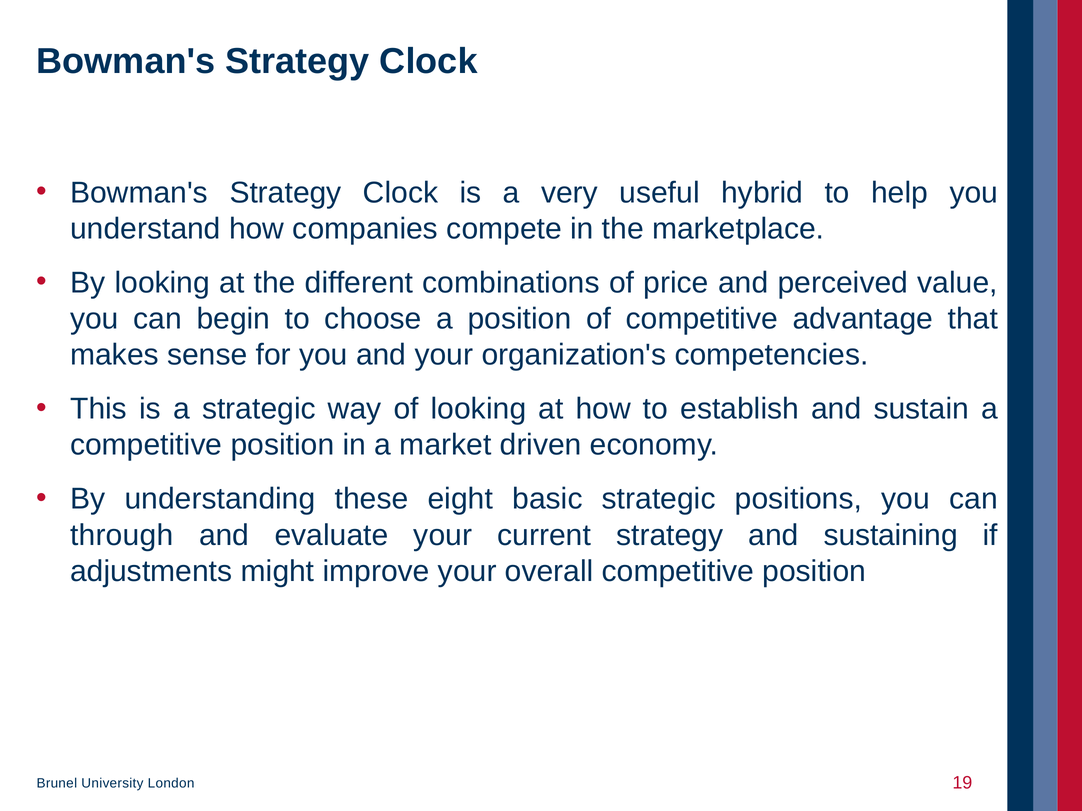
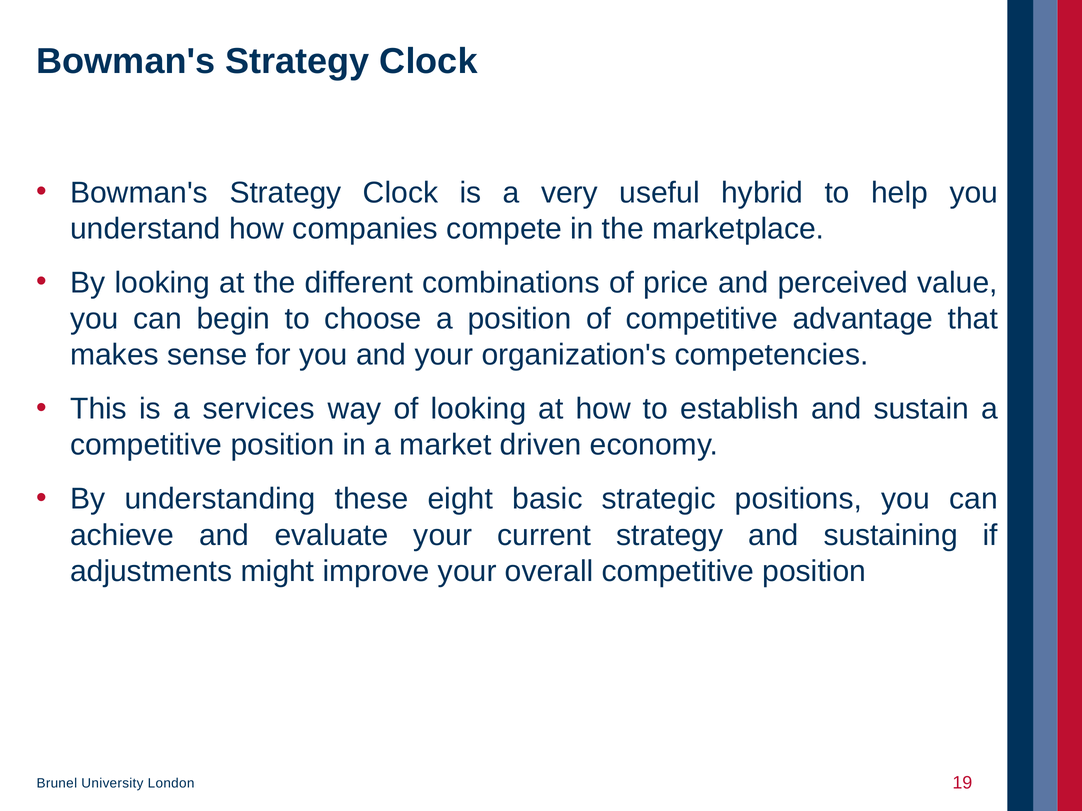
a strategic: strategic -> services
through: through -> achieve
